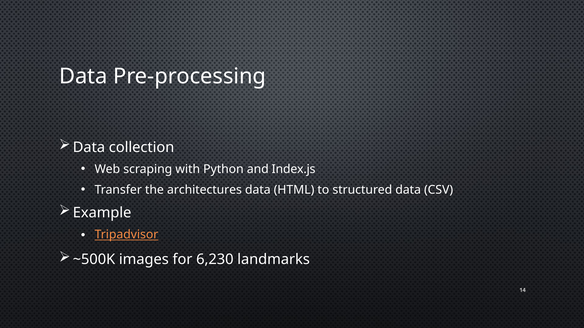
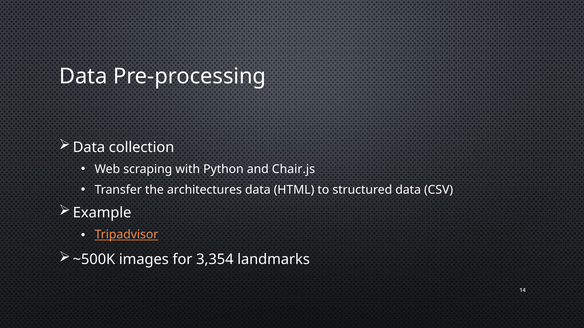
Index.js: Index.js -> Chair.js
6,230: 6,230 -> 3,354
